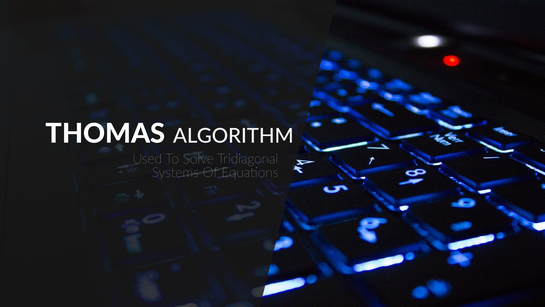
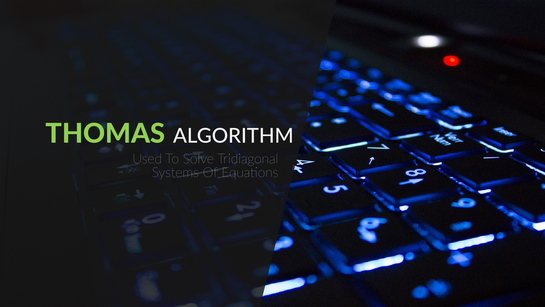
THOMAS colour: white -> light green
